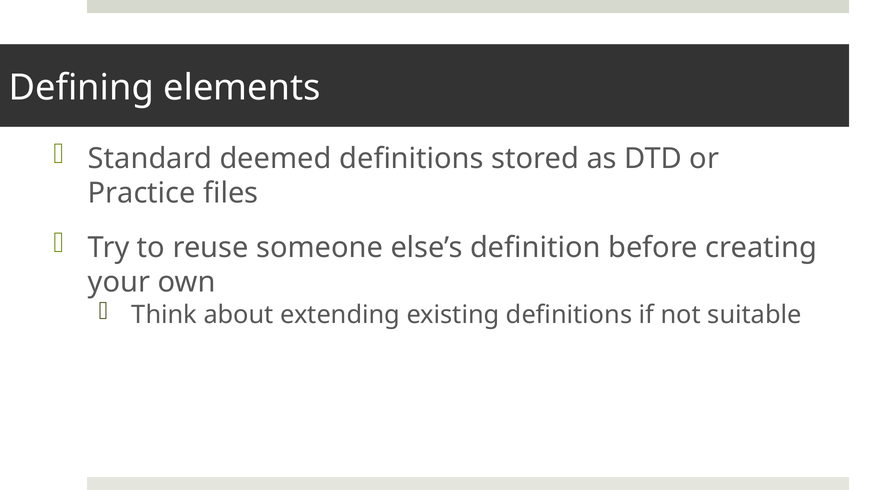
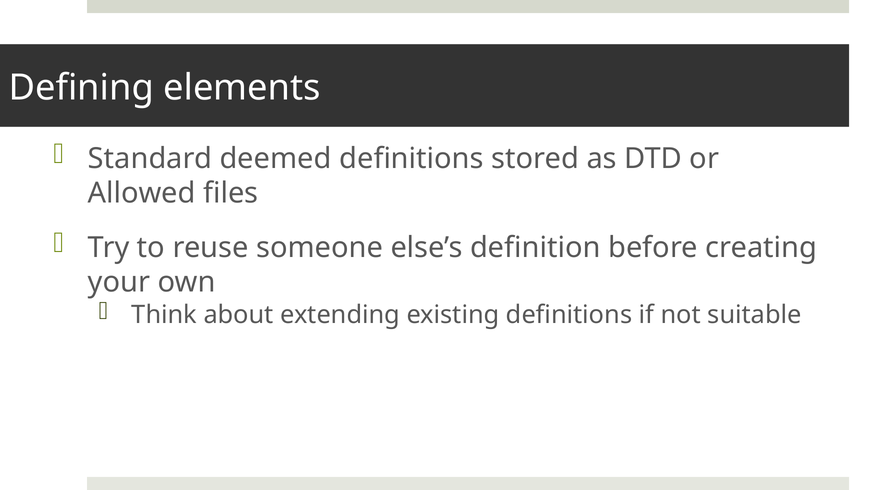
Practice: Practice -> Allowed
